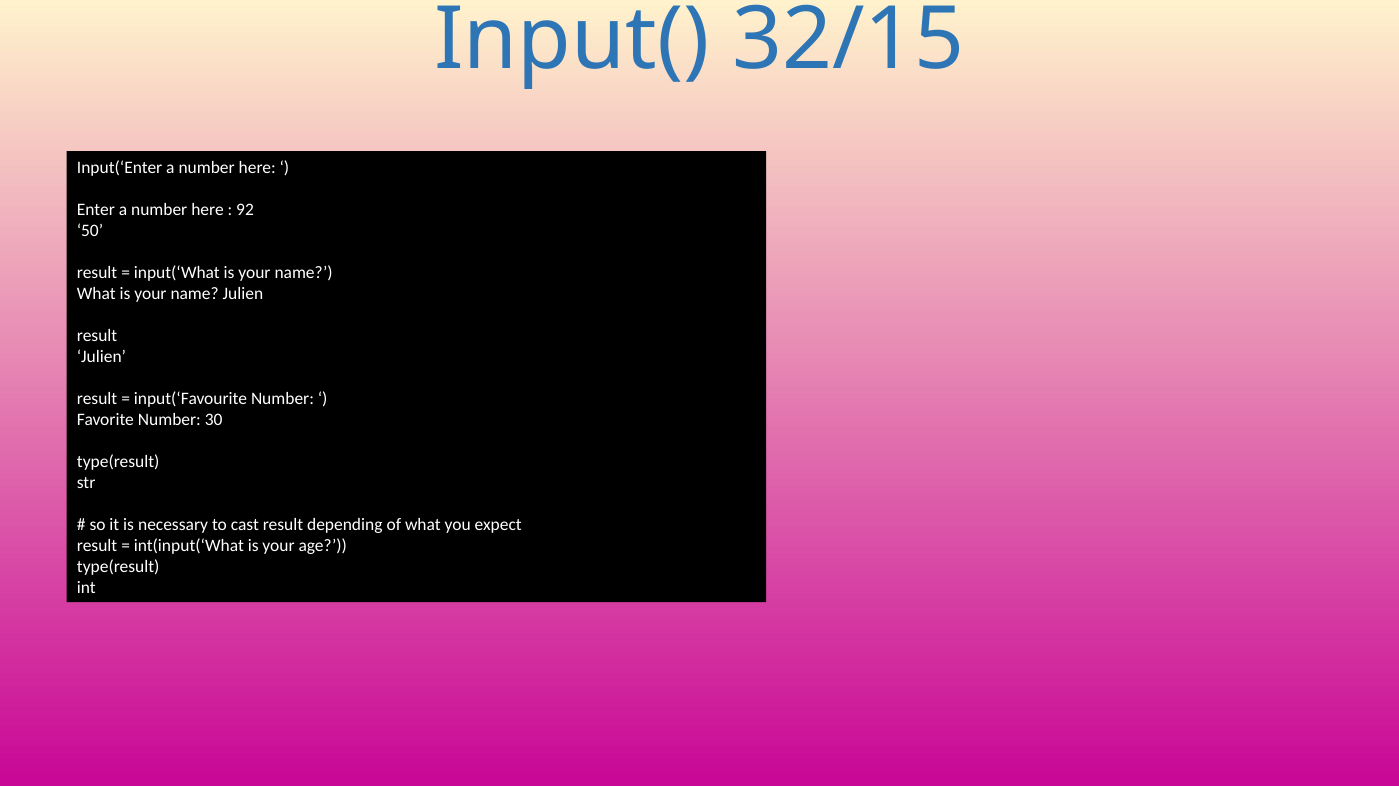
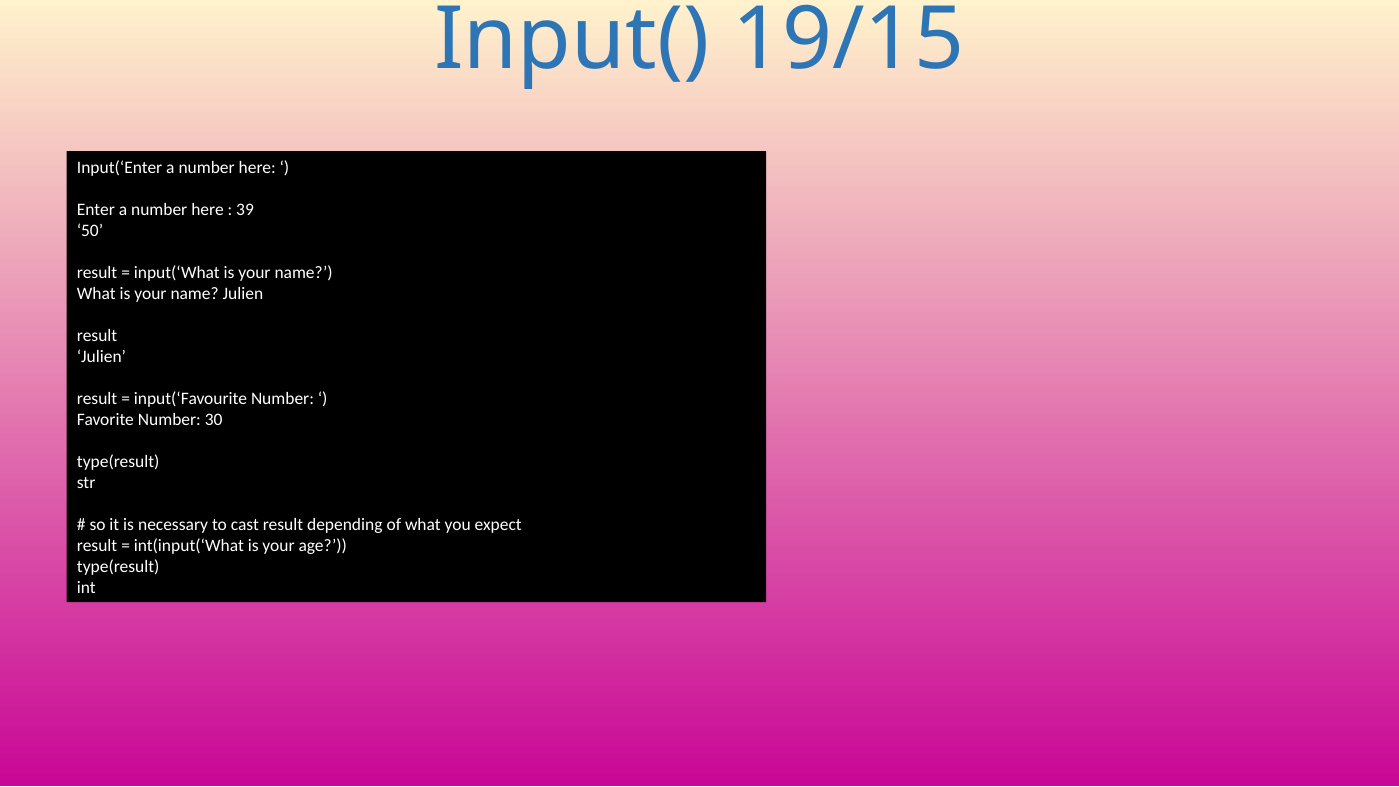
32/15: 32/15 -> 19/15
92: 92 -> 39
